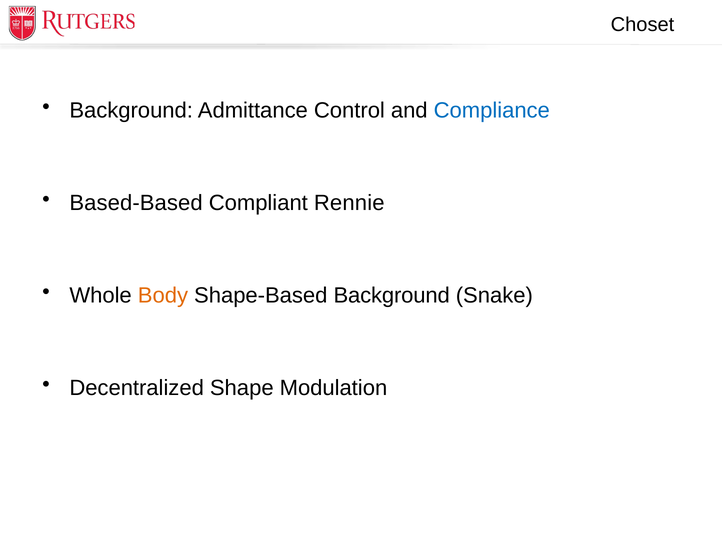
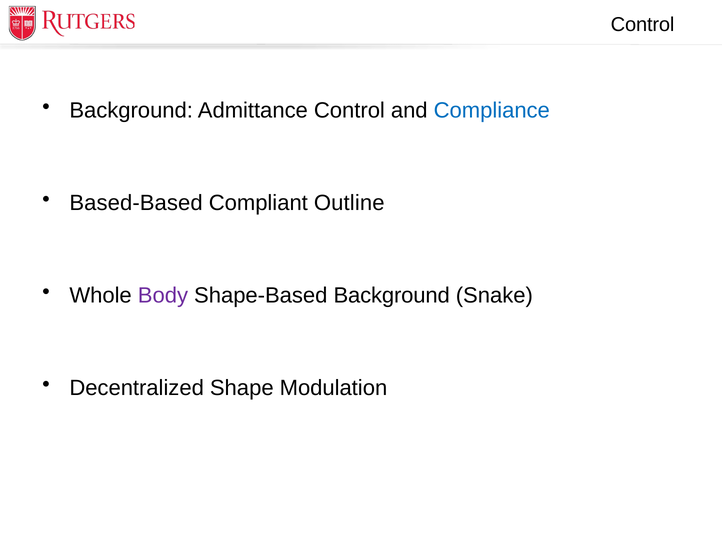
Choset at (643, 25): Choset -> Control
Rennie: Rennie -> Outline
Body colour: orange -> purple
